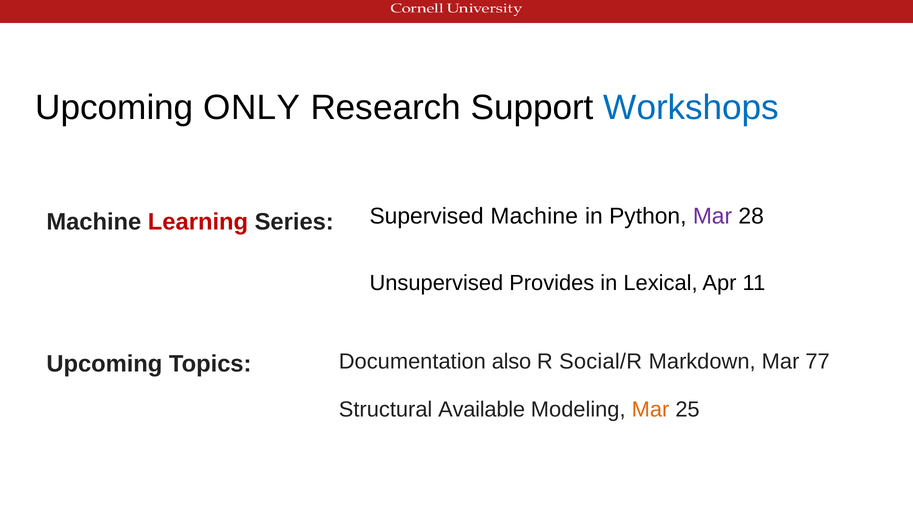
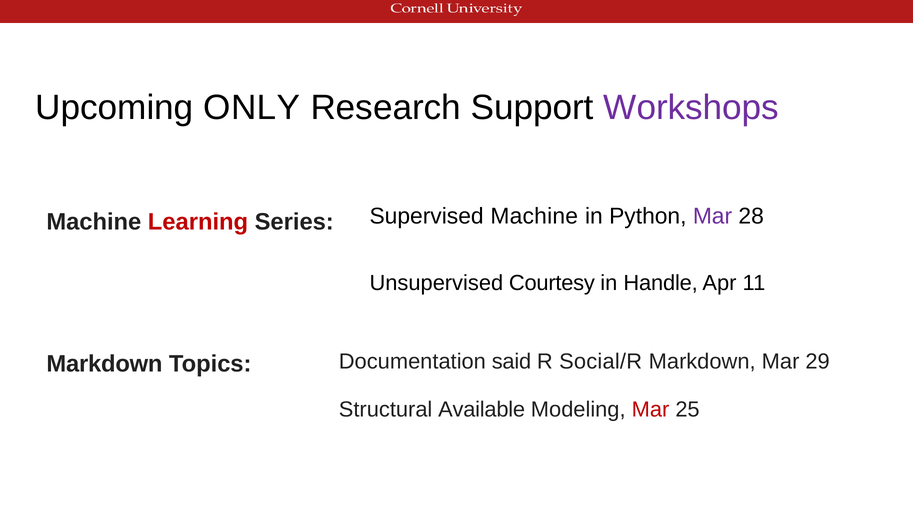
Workshops colour: blue -> purple
Provides: Provides -> Courtesy
Lexical: Lexical -> Handle
Upcoming at (104, 364): Upcoming -> Markdown
also: also -> said
77: 77 -> 29
Mar at (651, 410) colour: orange -> red
